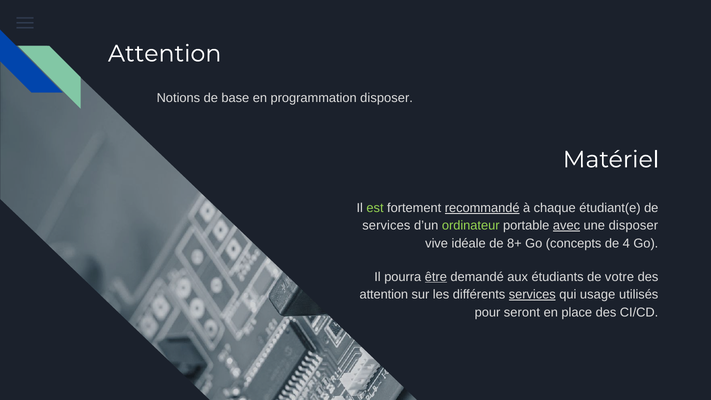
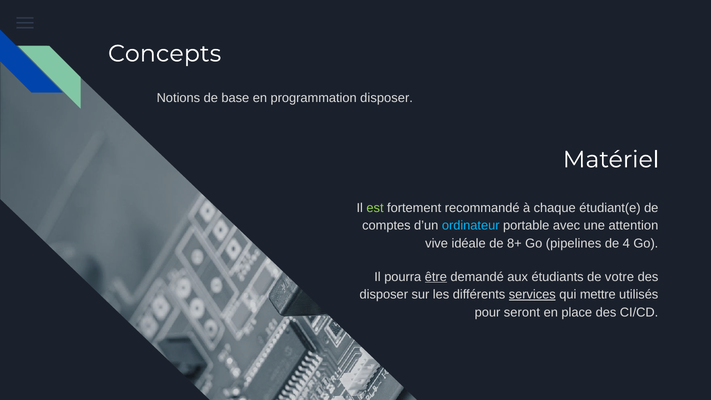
Attention at (165, 54): Attention -> Concepts
recommandé underline: present -> none
services at (386, 226): services -> comptes
ordinateur colour: light green -> light blue
avec underline: present -> none
une disposer: disposer -> attention
concepts: concepts -> pipelines
attention at (384, 295): attention -> disposer
usage: usage -> mettre
